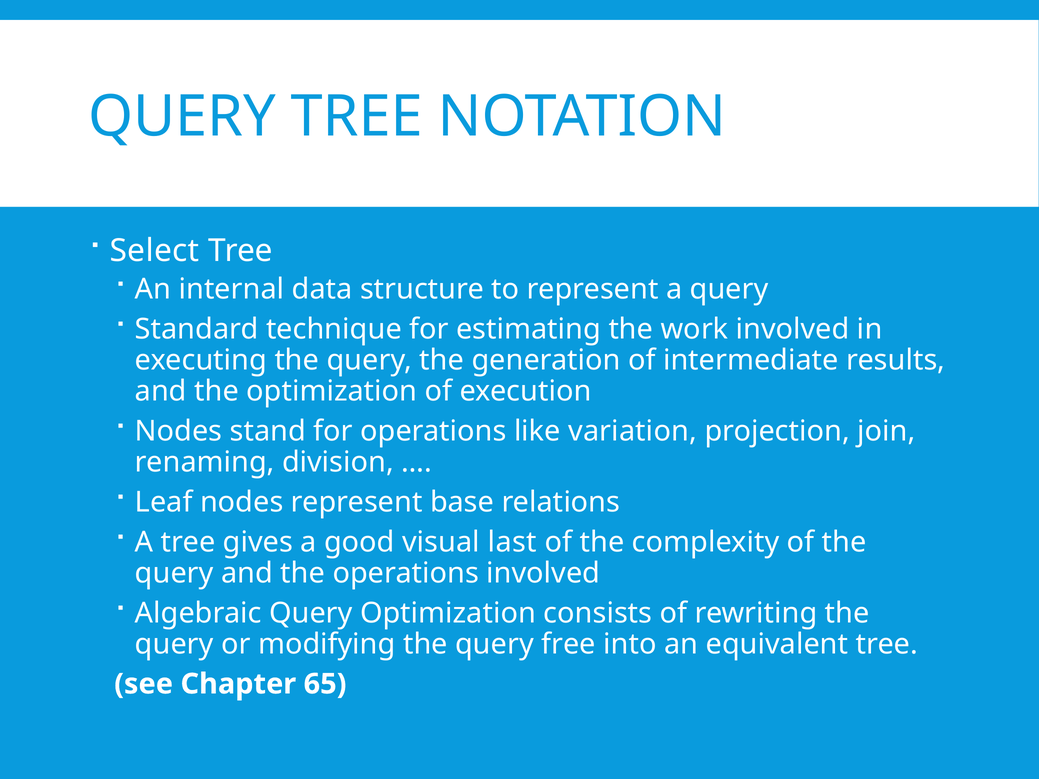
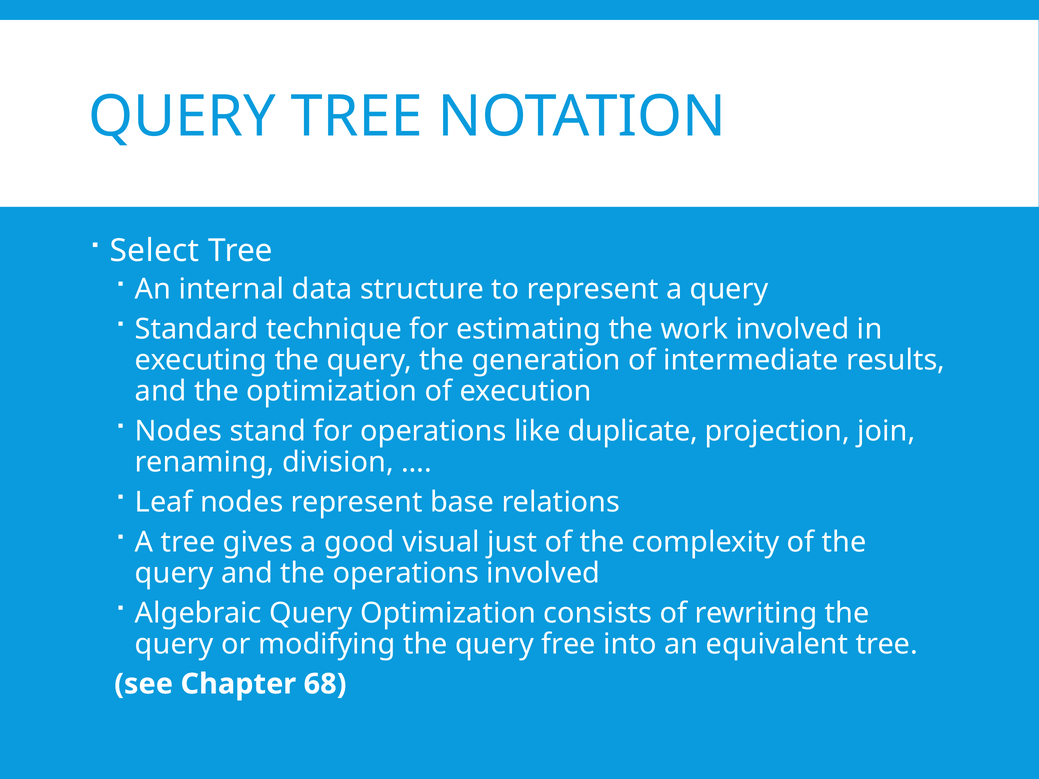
variation: variation -> duplicate
last: last -> just
65: 65 -> 68
